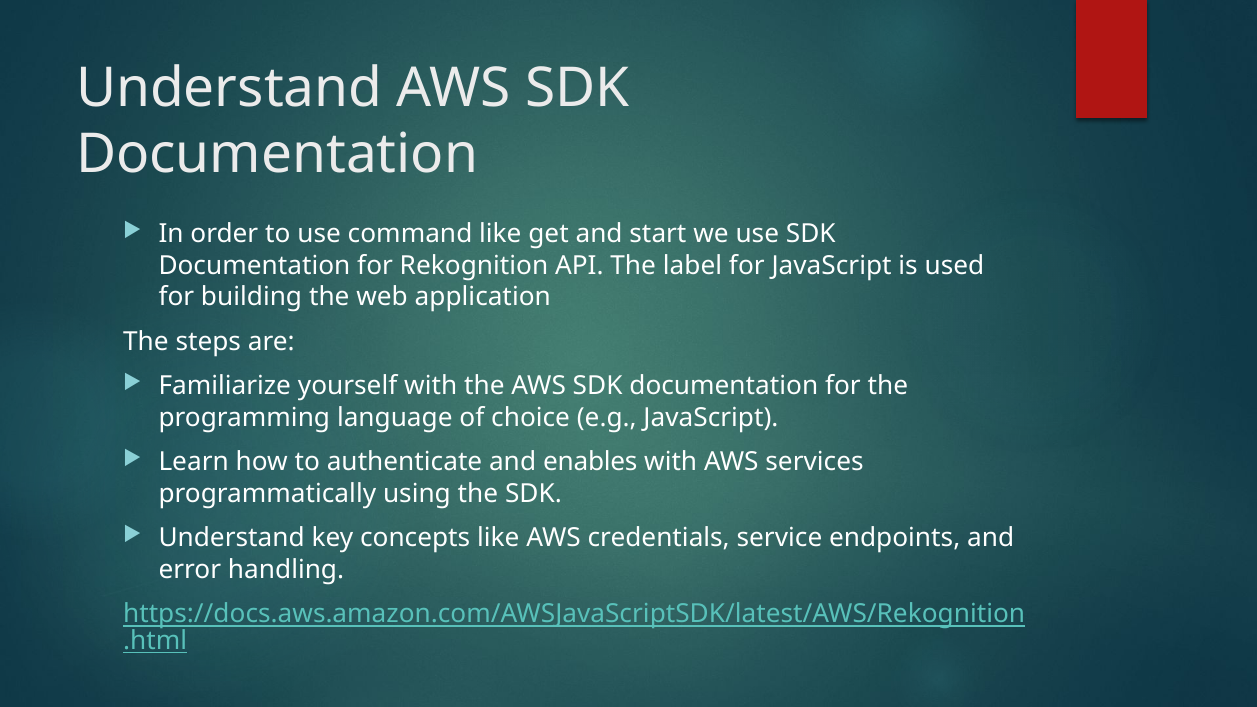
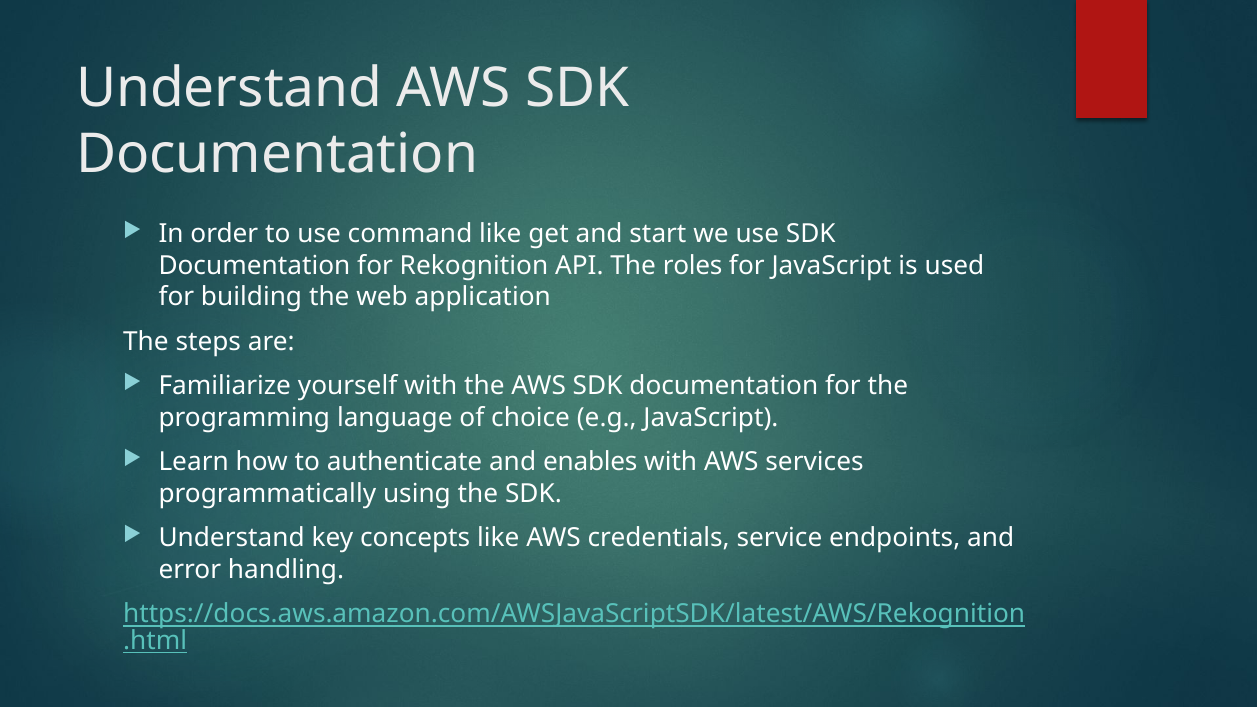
label: label -> roles
